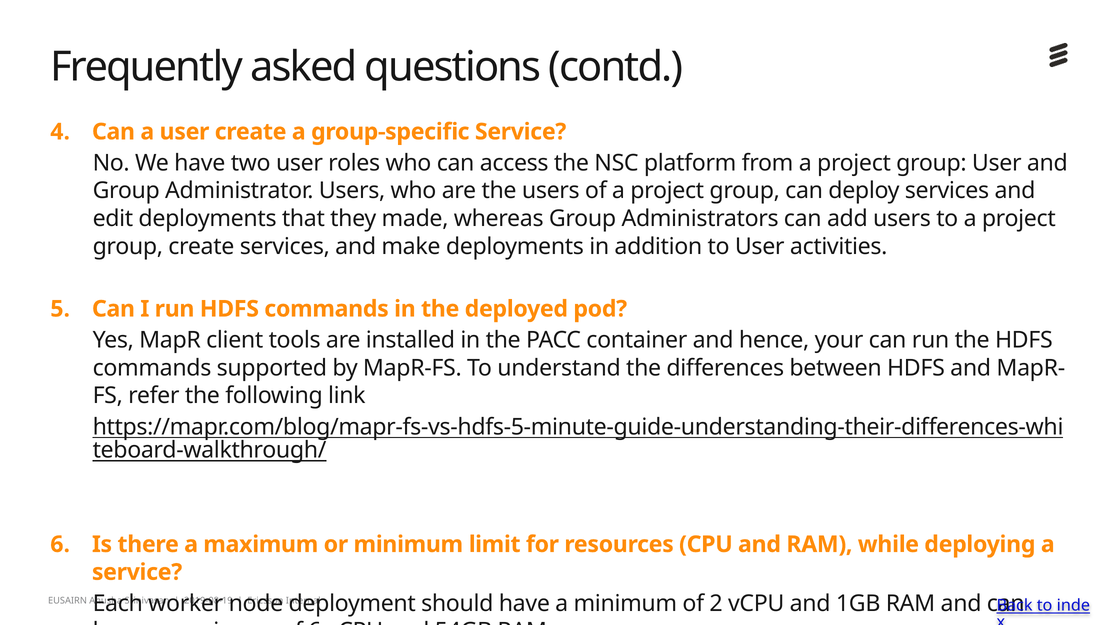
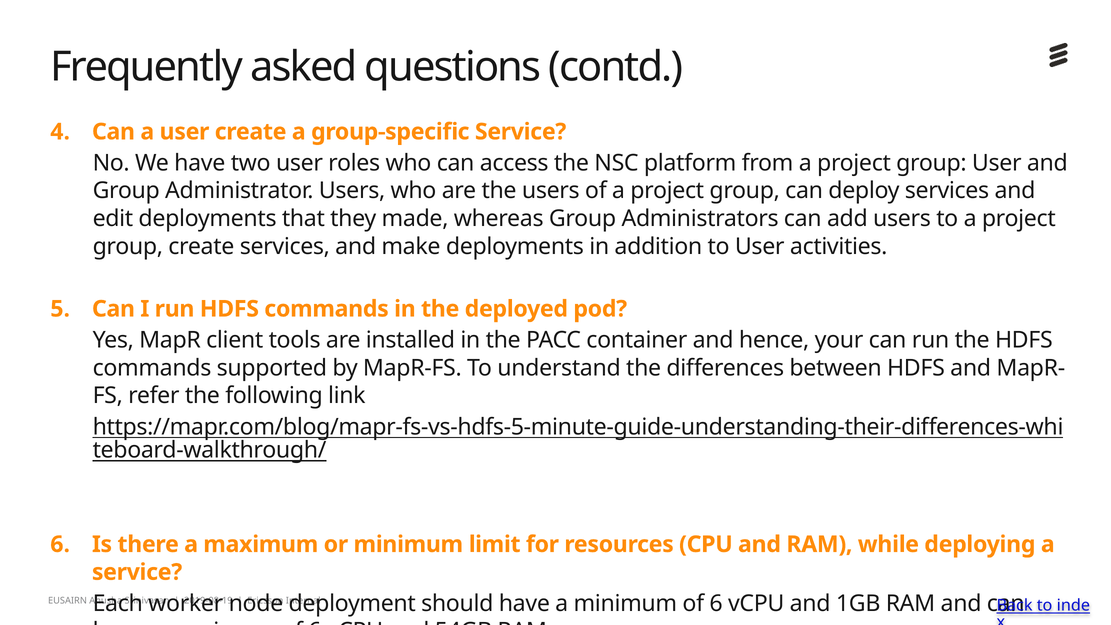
minimum of 2: 2 -> 6
